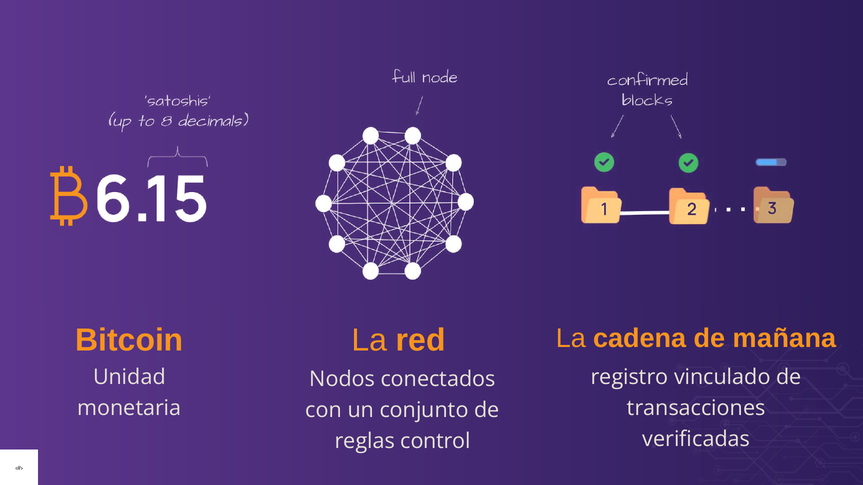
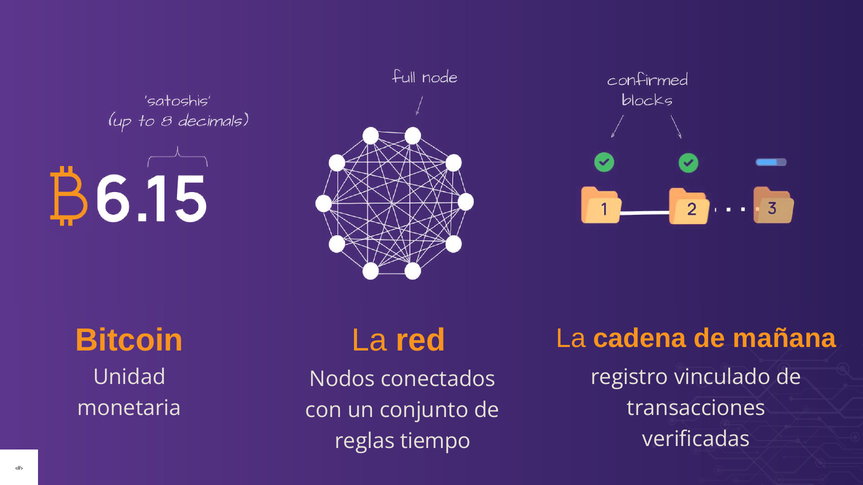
control: control -> tiempo
